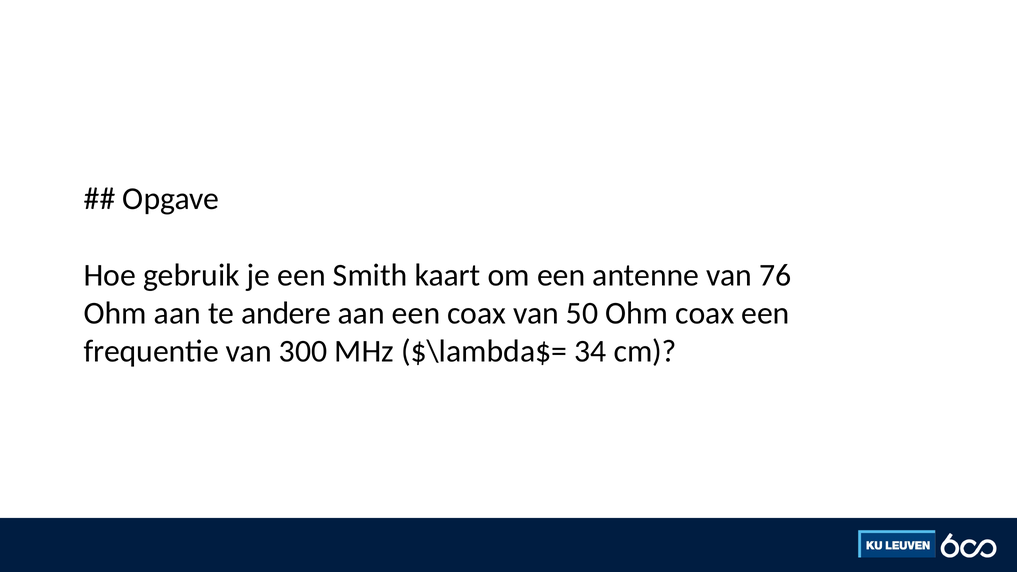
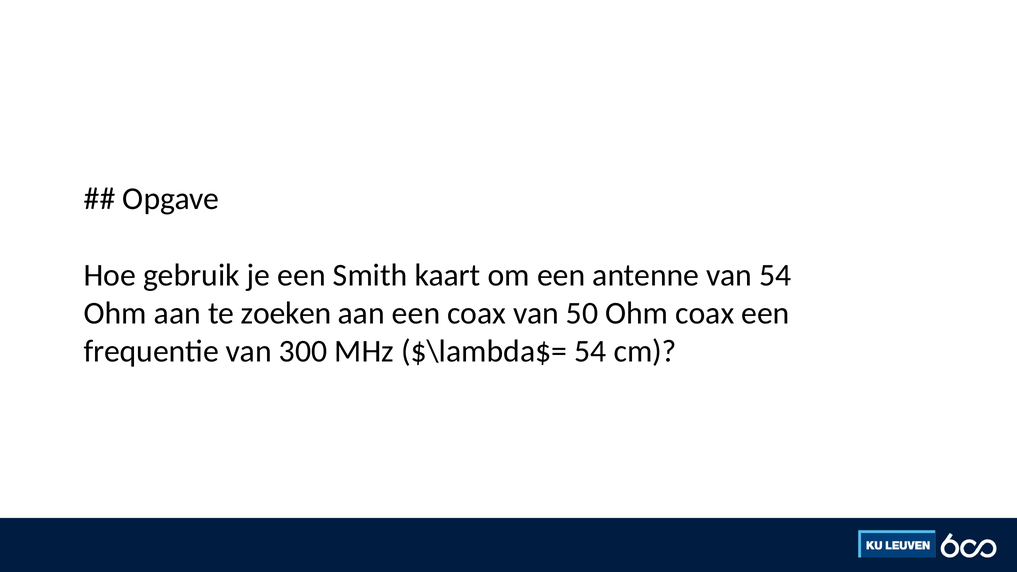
van 76: 76 -> 54
andere: andere -> zoeken
$\lambda$= 34: 34 -> 54
